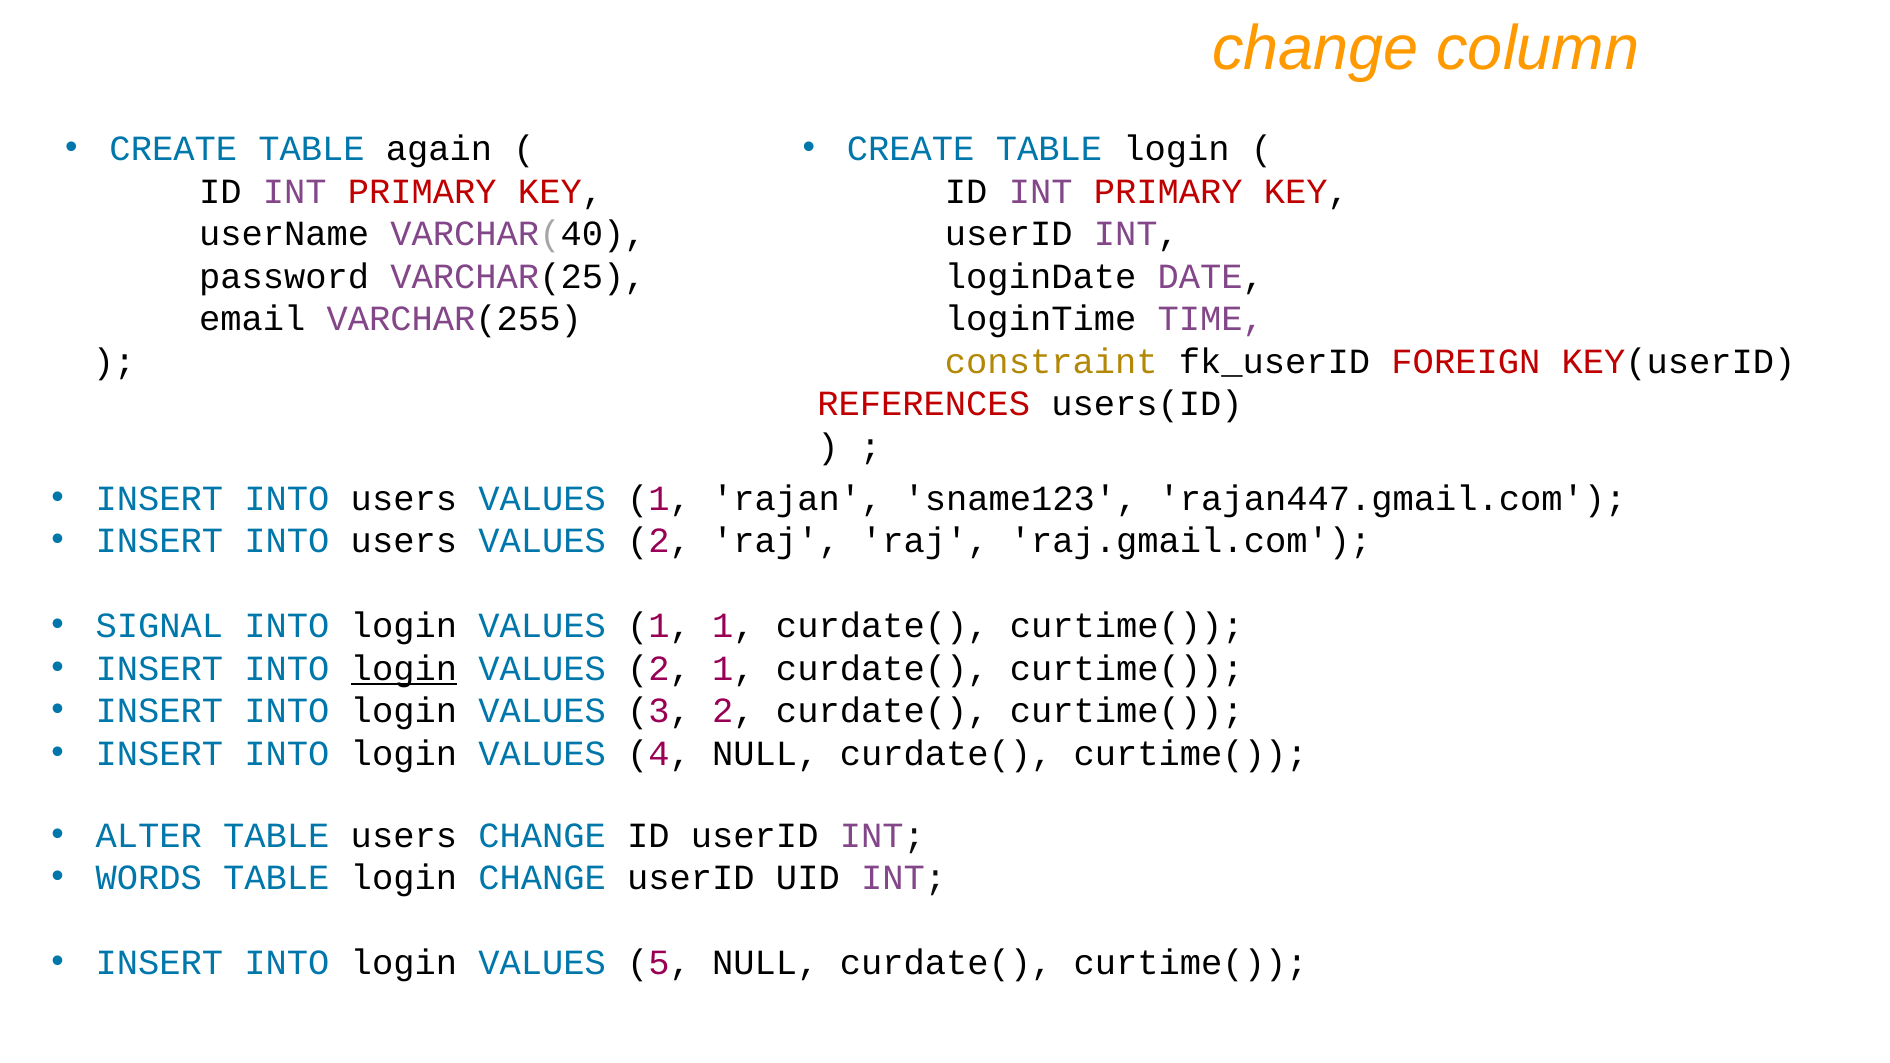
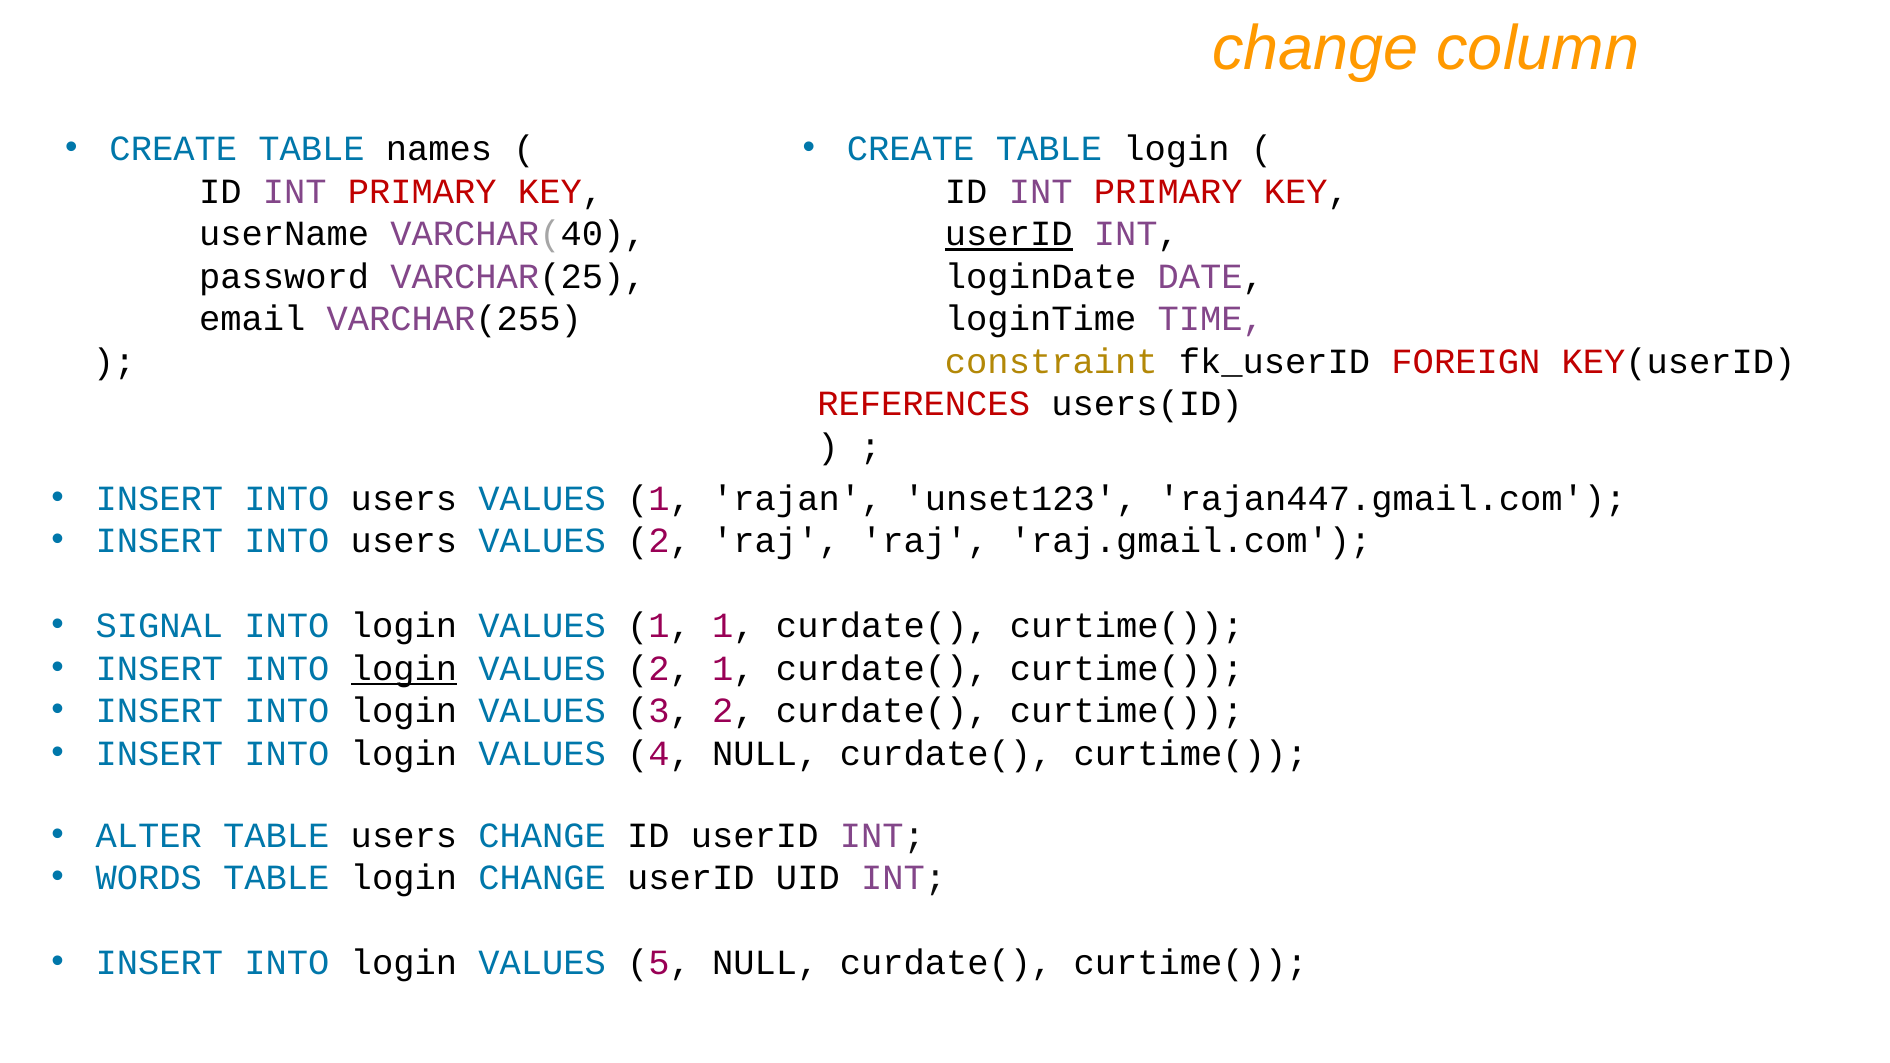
again: again -> names
userID at (1009, 234) underline: none -> present
sname123: sname123 -> unset123
